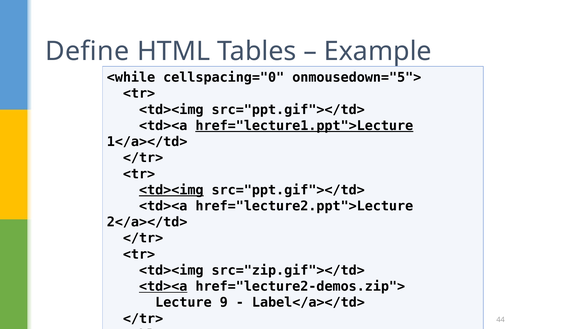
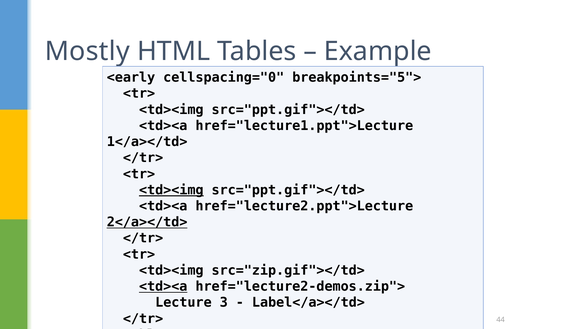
Define: Define -> Mostly
<while: <while -> <early
onmousedown="5">: onmousedown="5"> -> breakpoints="5">
href="lecture1.ppt">Lecture underline: present -> none
2</a></td> underline: none -> present
9: 9 -> 3
